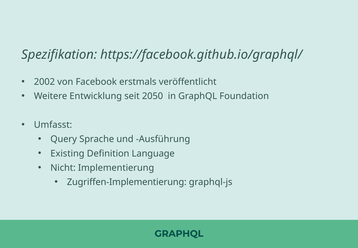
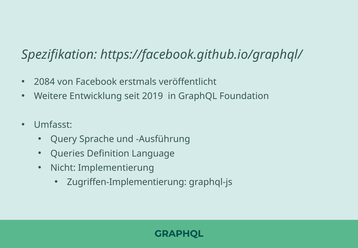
2002: 2002 -> 2084
2050: 2050 -> 2019
Existing: Existing -> Queries
